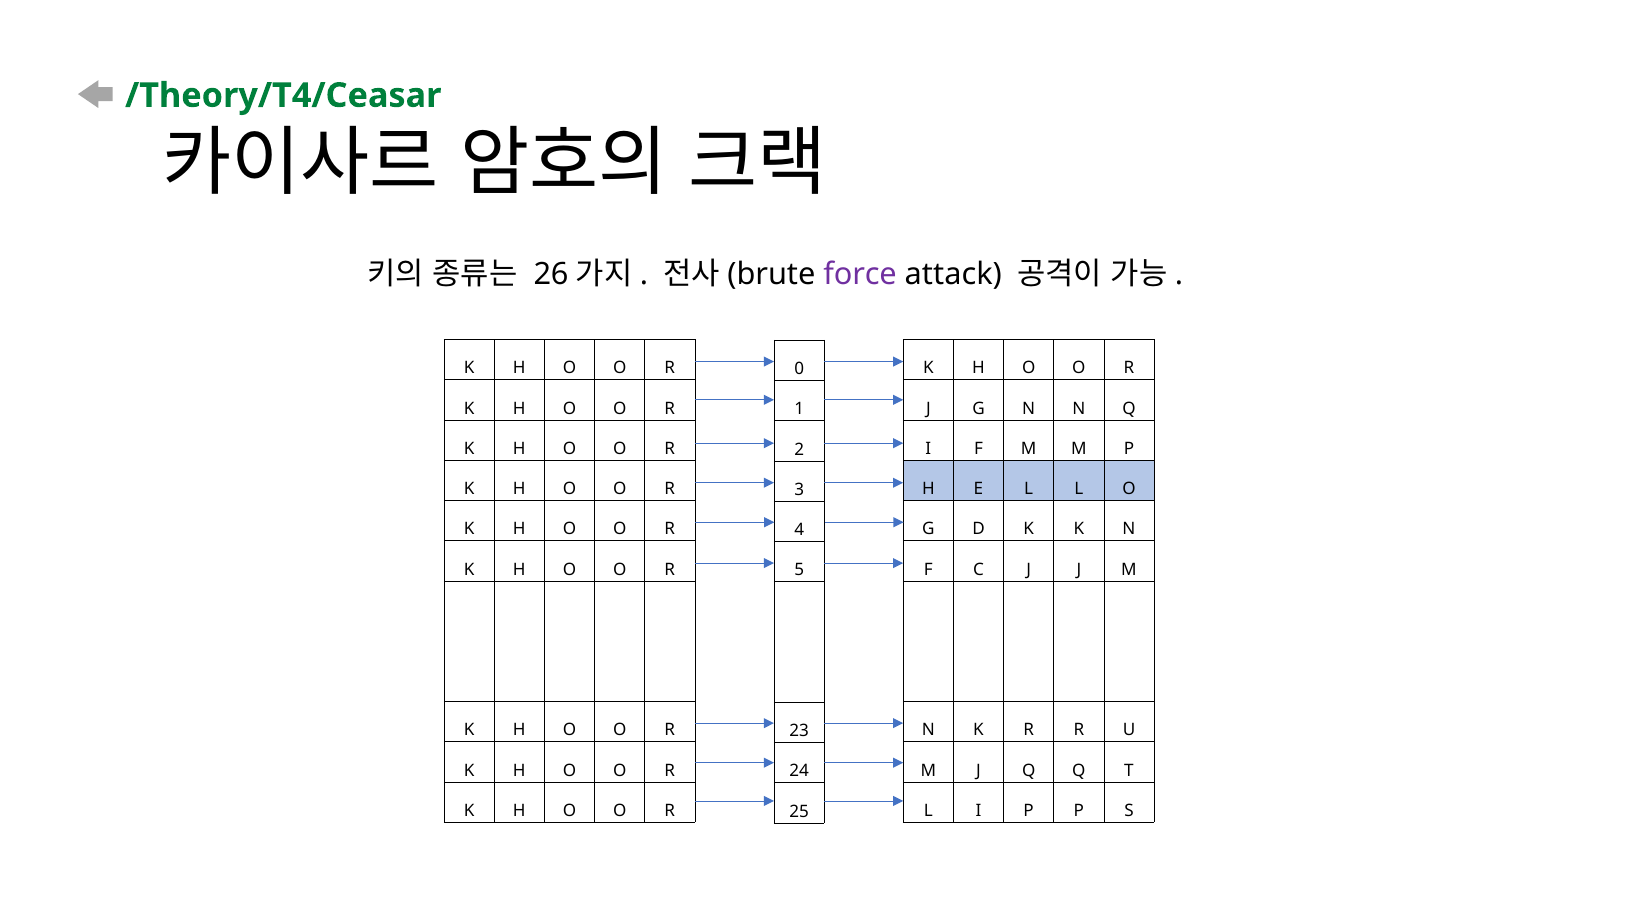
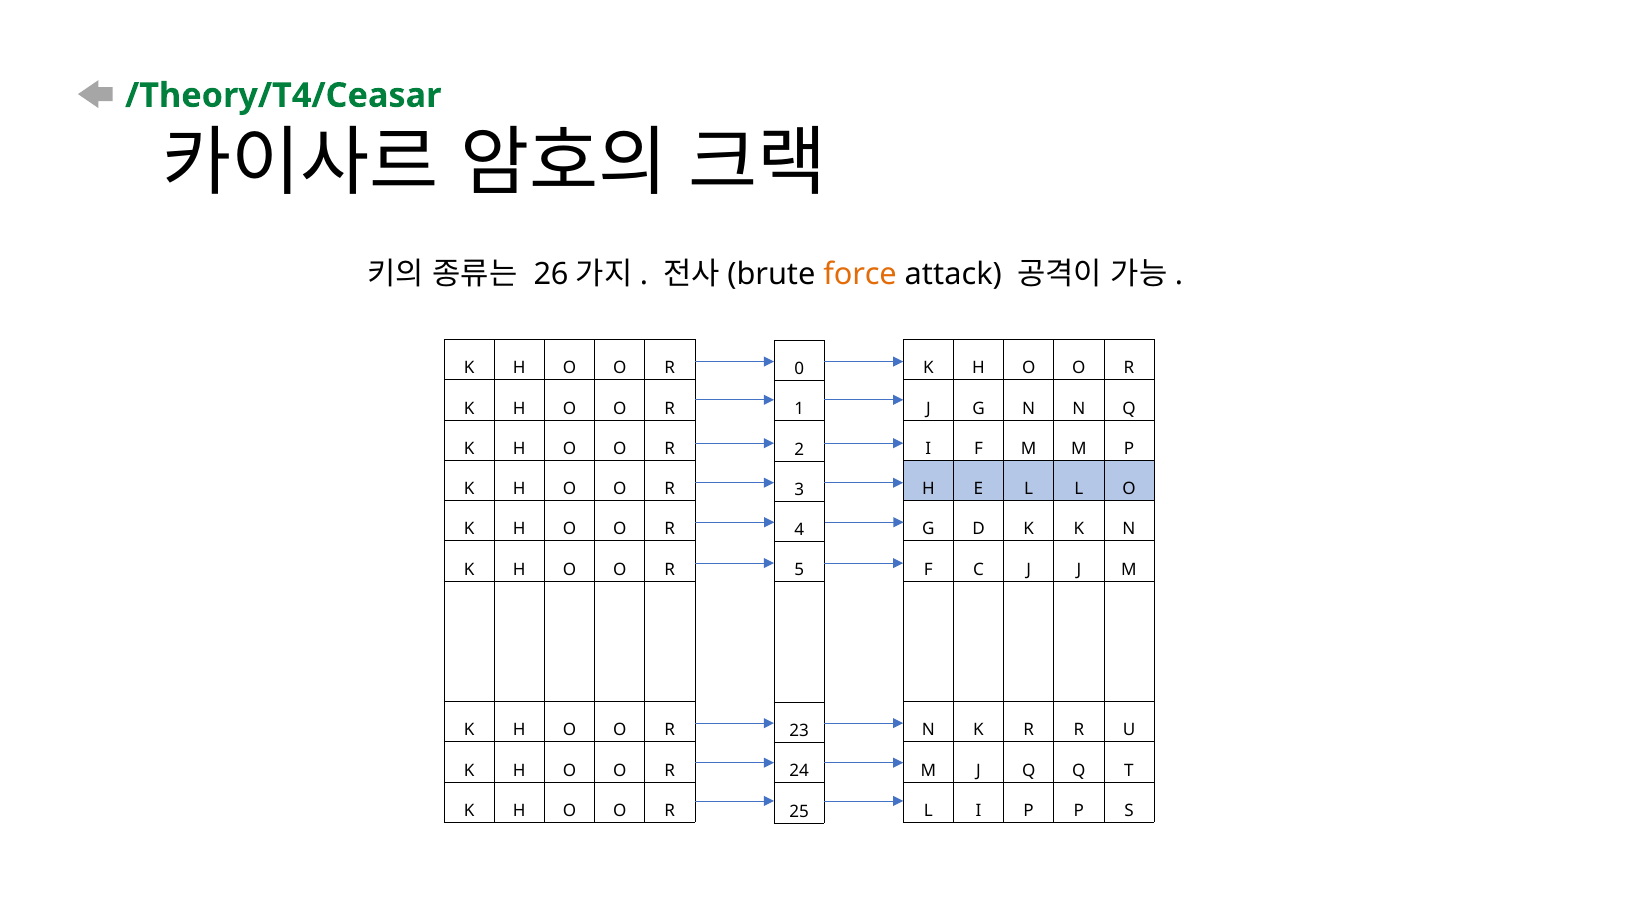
force colour: purple -> orange
